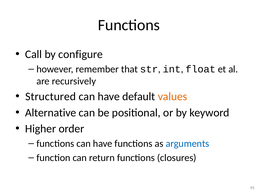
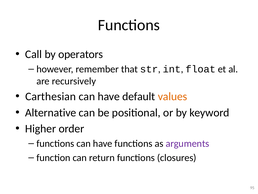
configure: configure -> operators
Structured: Structured -> Carthesian
arguments colour: blue -> purple
